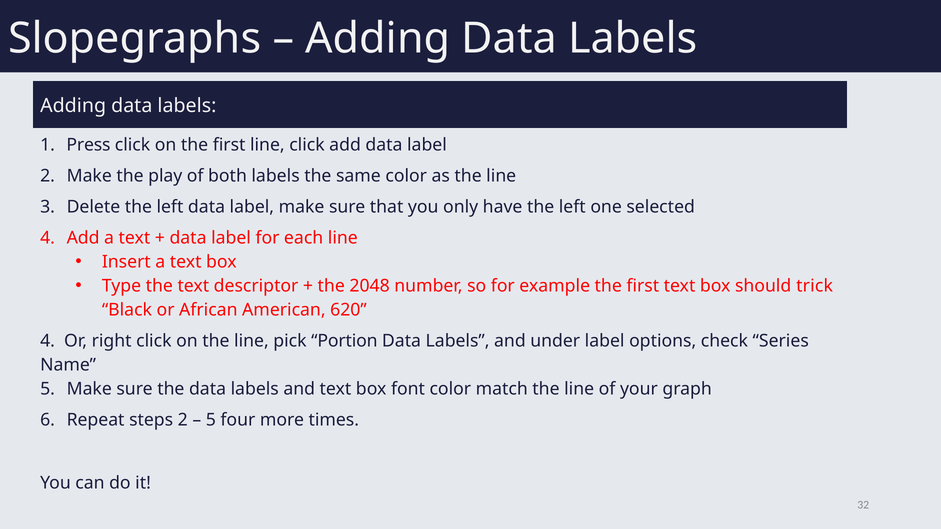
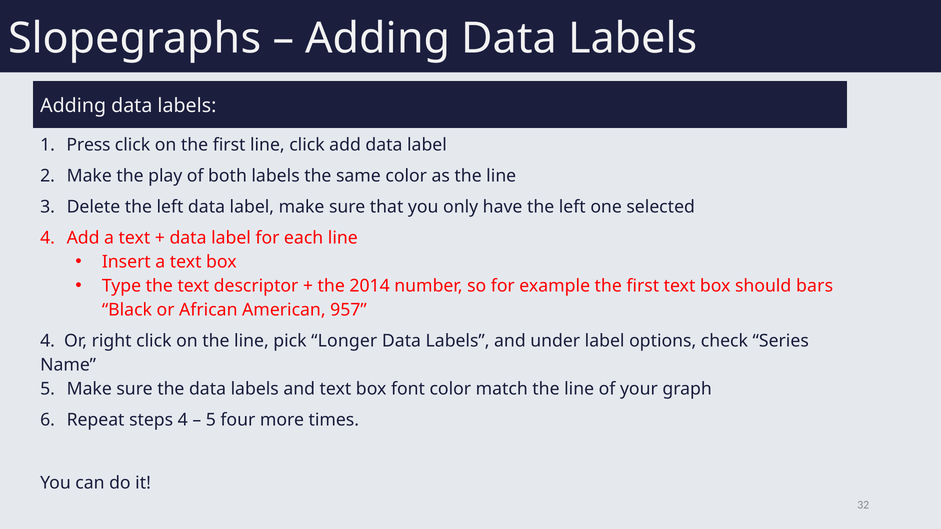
2048: 2048 -> 2014
trick: trick -> bars
620: 620 -> 957
Portion: Portion -> Longer
steps 2: 2 -> 4
